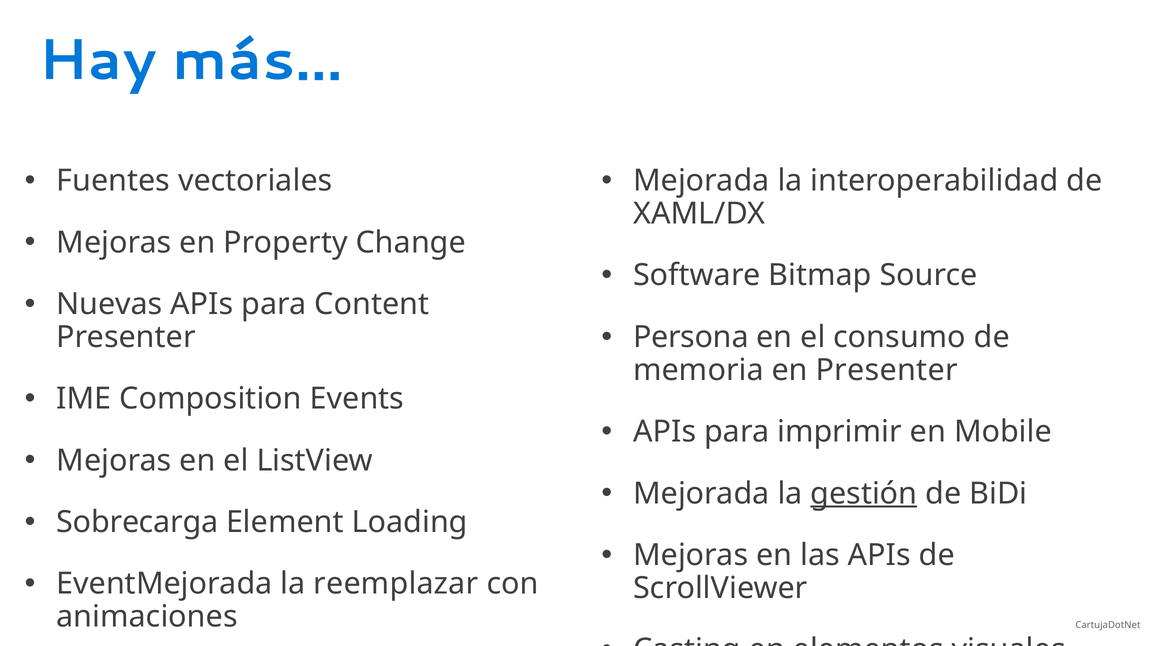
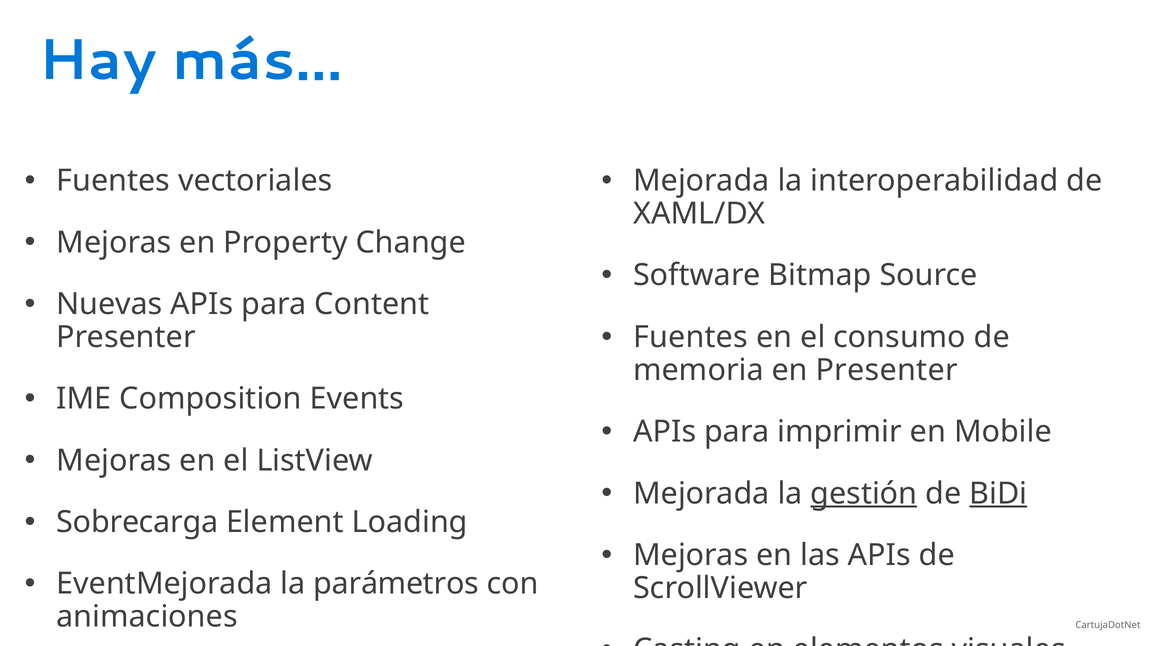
Persona at (691, 337): Persona -> Fuentes
BiDi underline: none -> present
reemplazar: reemplazar -> parámetros
